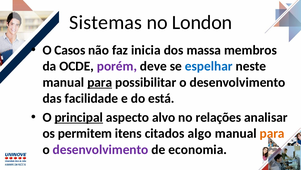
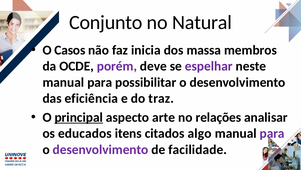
Sistemas: Sistemas -> Conjunto
London: London -> Natural
espelhar colour: blue -> purple
para at (100, 82) underline: present -> none
facilidade: facilidade -> eficiência
está: está -> traz
alvo: alvo -> arte
permitem: permitem -> educados
para at (272, 133) colour: orange -> purple
economia: economia -> facilidade
